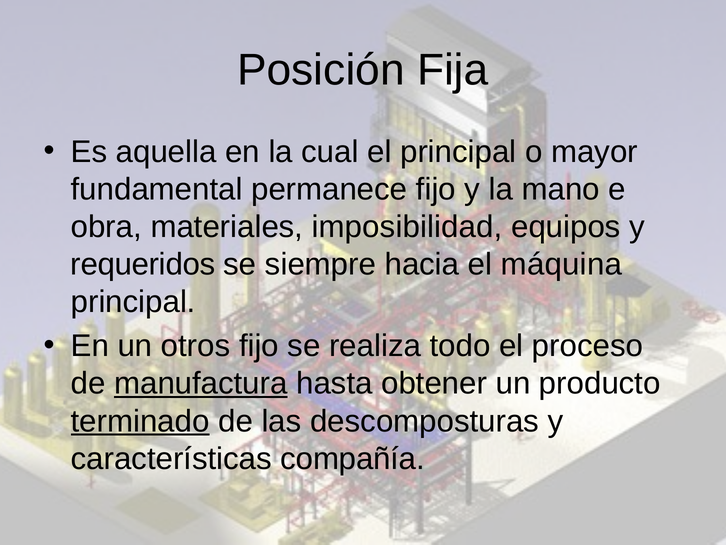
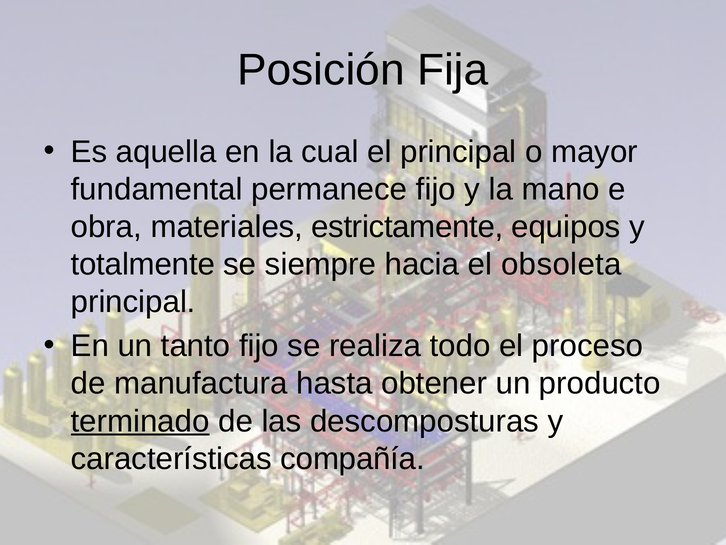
imposibilidad: imposibilidad -> estrictamente
requeridos: requeridos -> totalmente
máquina: máquina -> obsoleta
otros: otros -> tanto
manufactura underline: present -> none
